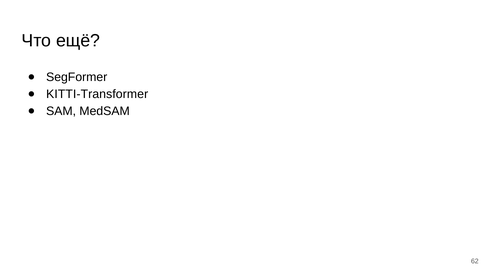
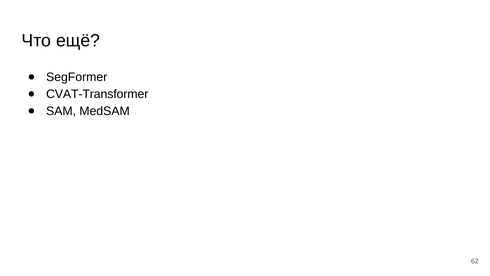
KITTI-Transformer: KITTI-Transformer -> CVAT-Transformer
